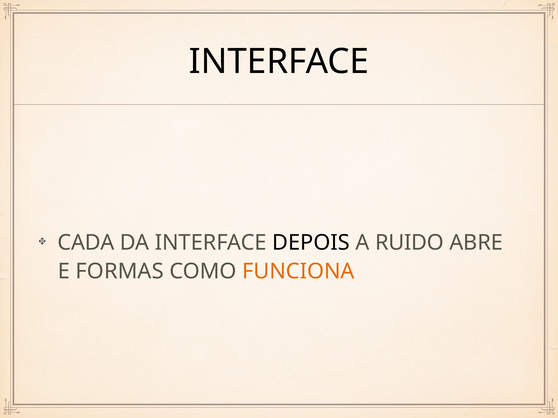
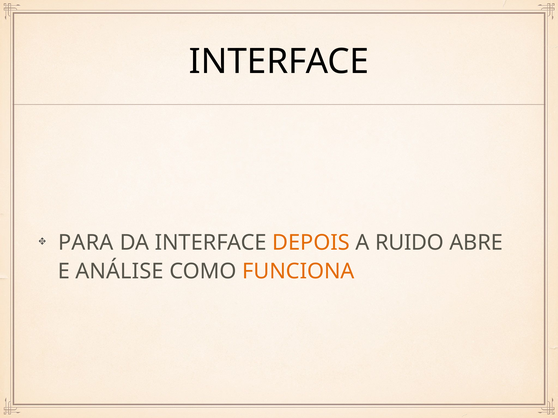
CADA: CADA -> PARA
DEPOIS colour: black -> orange
FORMAS: FORMAS -> ANÁLISE
